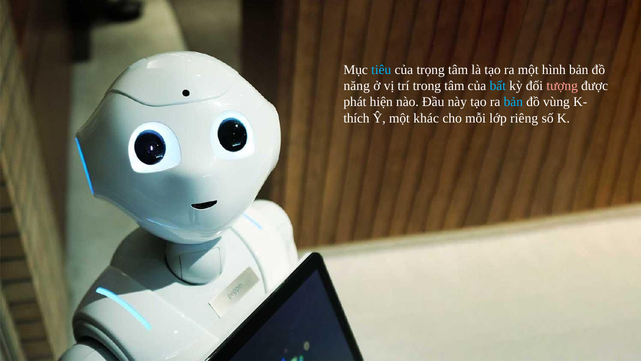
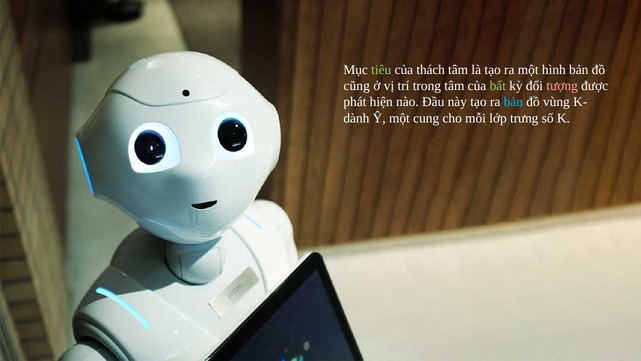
tiêu colour: light blue -> light green
trọng: trọng -> thách
năng: năng -> cũng
bất colour: light blue -> light green
thích: thích -> dành
khác: khác -> cung
riêng: riêng -> trưng
